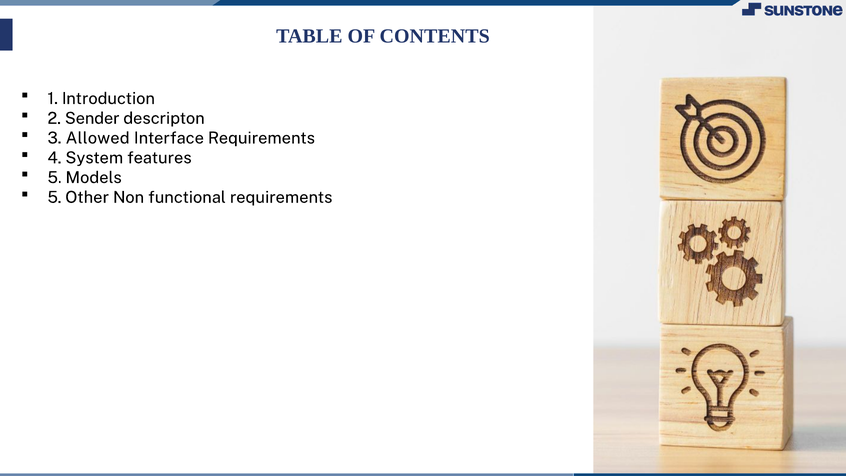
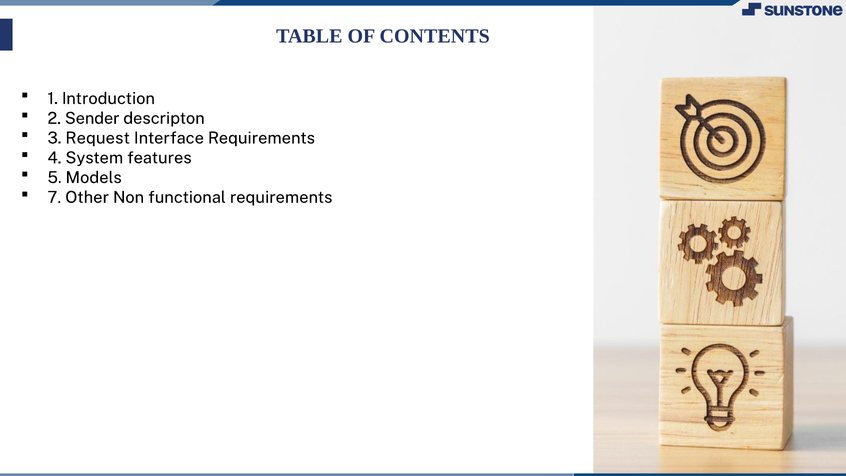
Allowed: Allowed -> Request
5 at (54, 197): 5 -> 7
